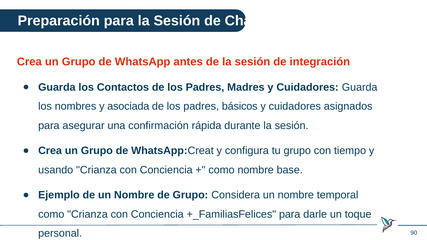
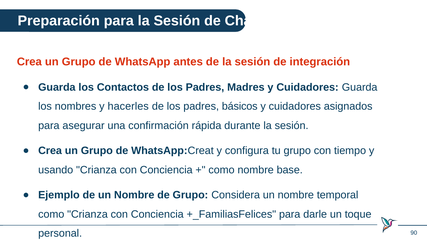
asociada: asociada -> hacerles
